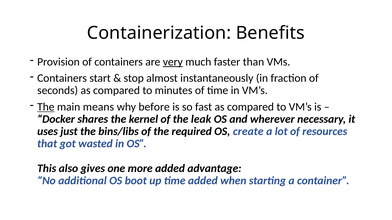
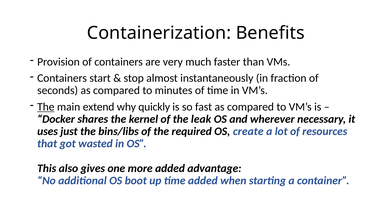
very underline: present -> none
means: means -> extend
before: before -> quickly
